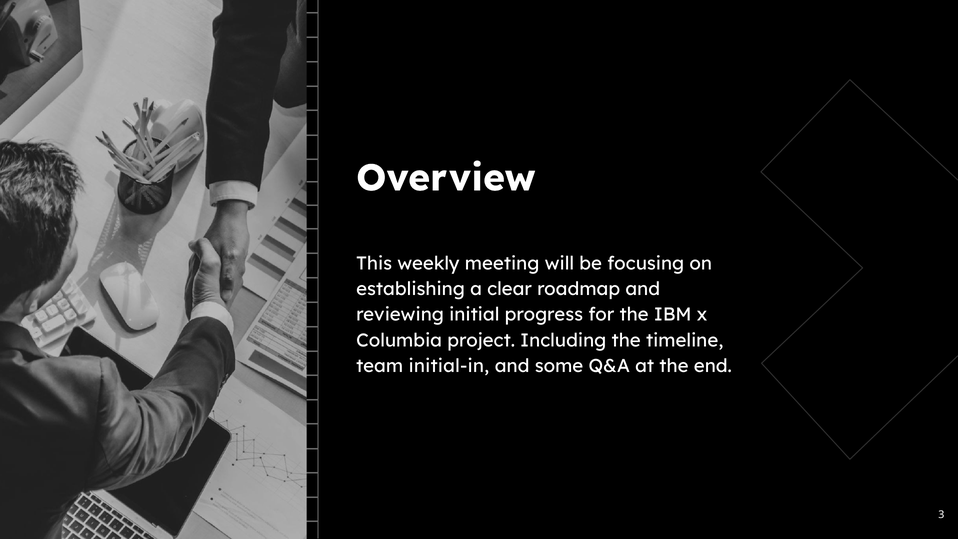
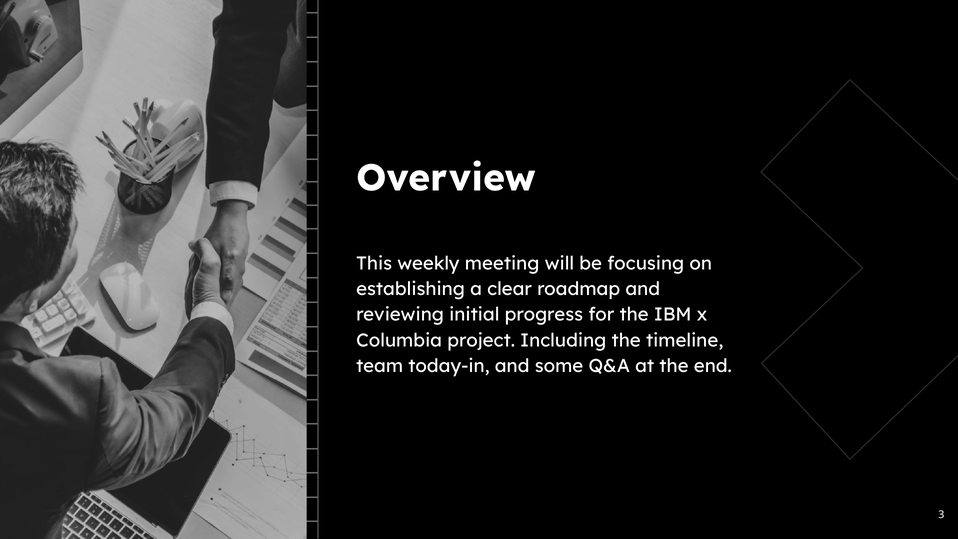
initial-in: initial-in -> today-in
